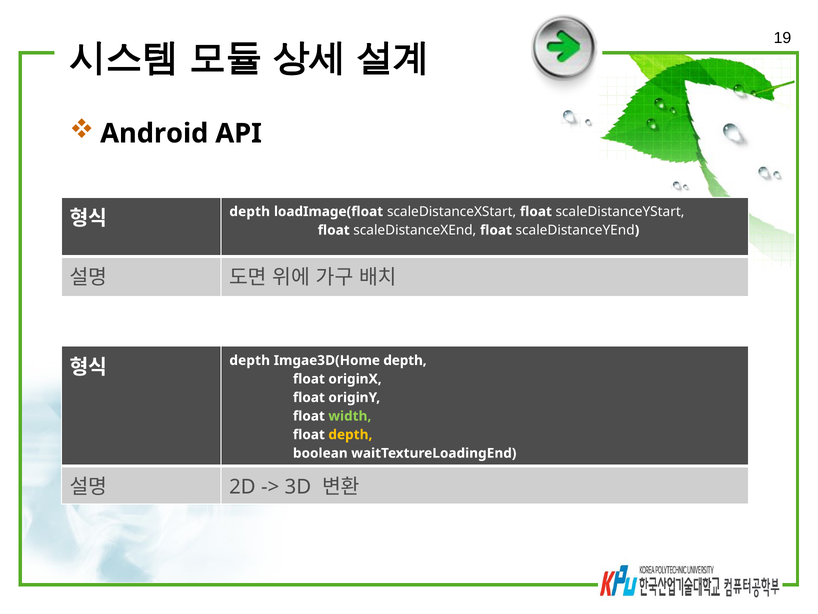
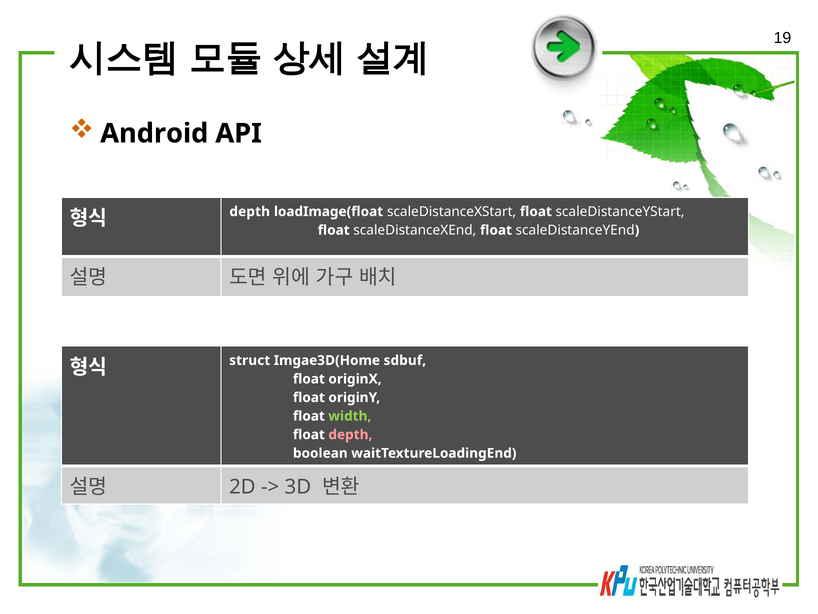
depth at (250, 360): depth -> struct
Imgae3D(Home depth: depth -> sdbuf
depth at (350, 434) colour: yellow -> pink
